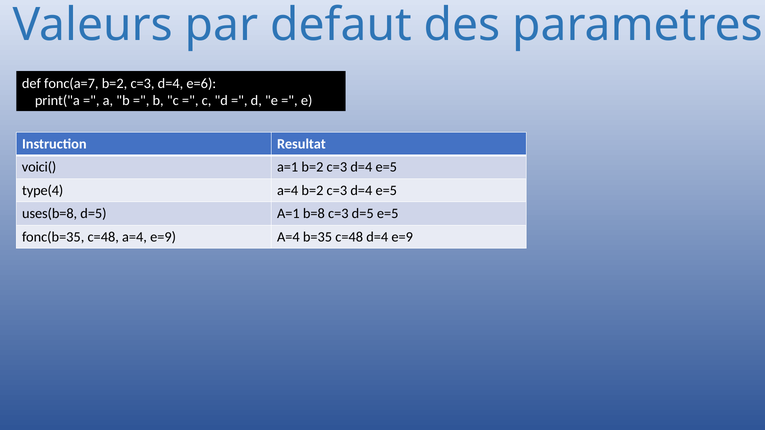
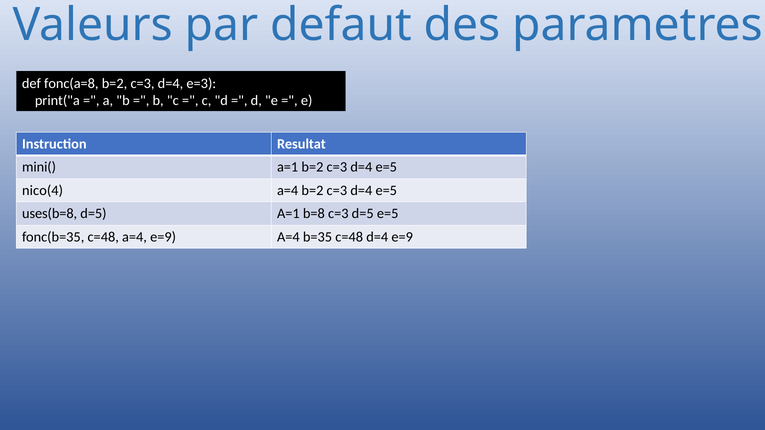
fonc(a=7: fonc(a=7 -> fonc(a=8
e=6: e=6 -> e=3
voici(: voici( -> mini(
type(4: type(4 -> nico(4
